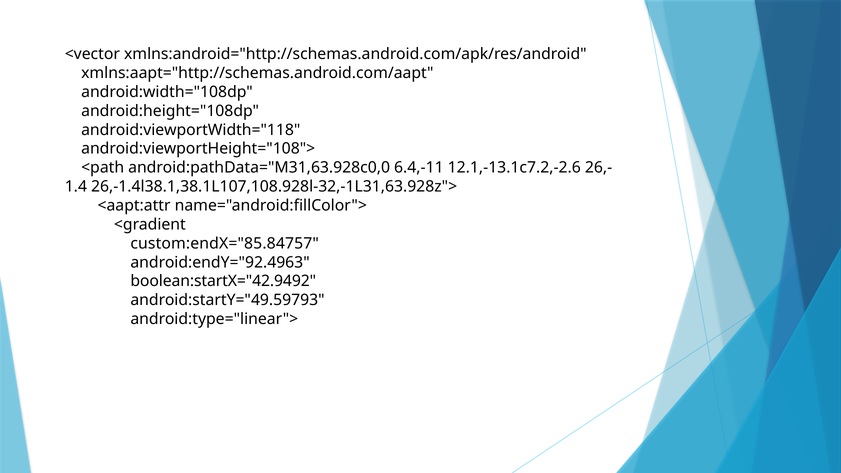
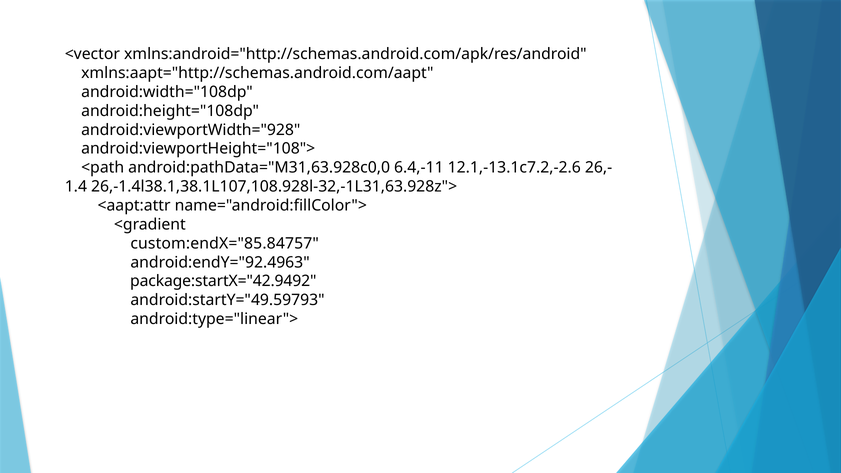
android:viewportWidth="118: android:viewportWidth="118 -> android:viewportWidth="928
boolean:startX="42.9492: boolean:startX="42.9492 -> package:startX="42.9492
